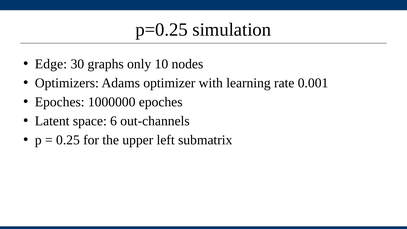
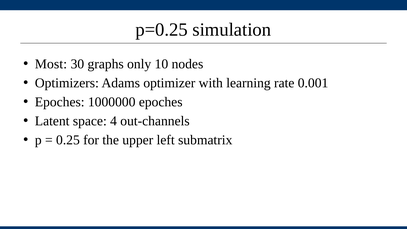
Edge: Edge -> Most
6: 6 -> 4
